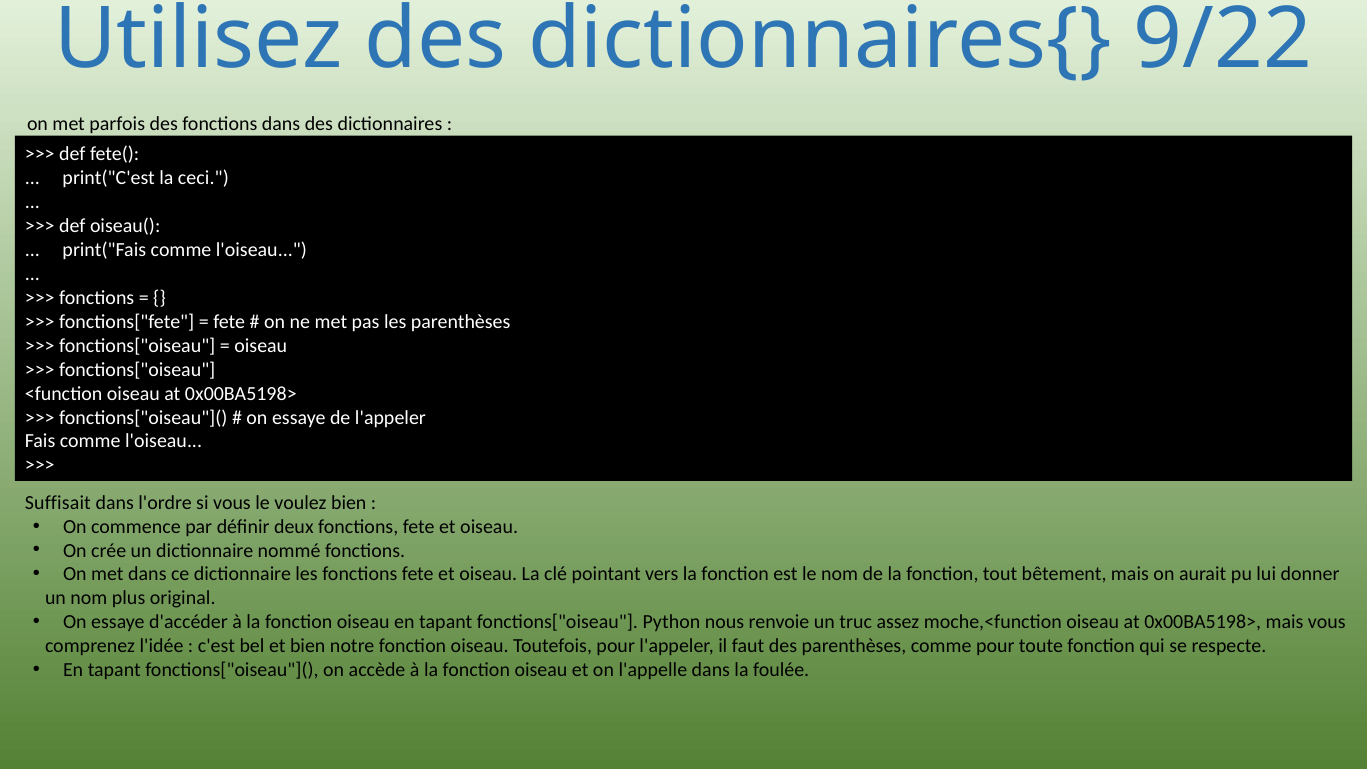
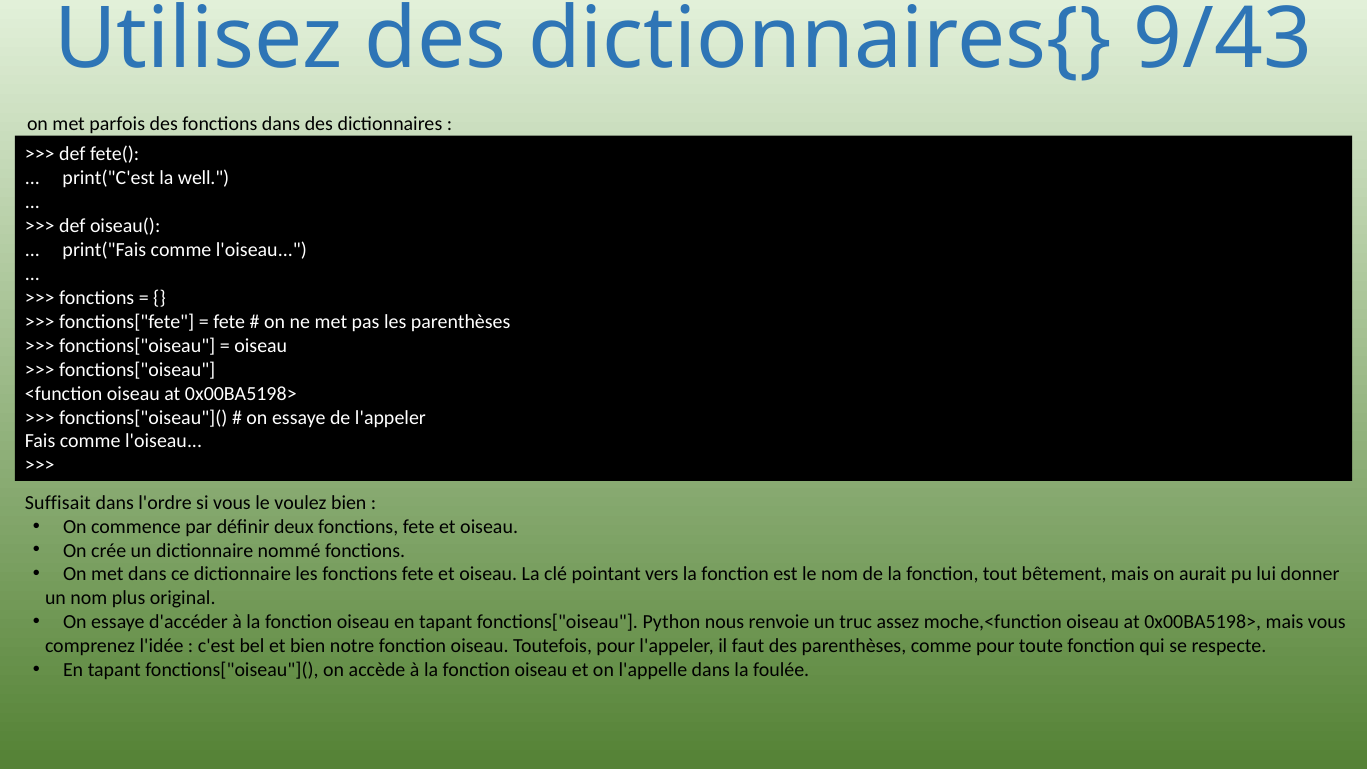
9/22: 9/22 -> 9/43
ceci: ceci -> well
